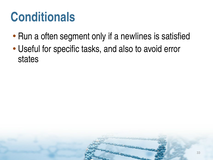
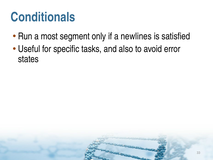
often: often -> most
